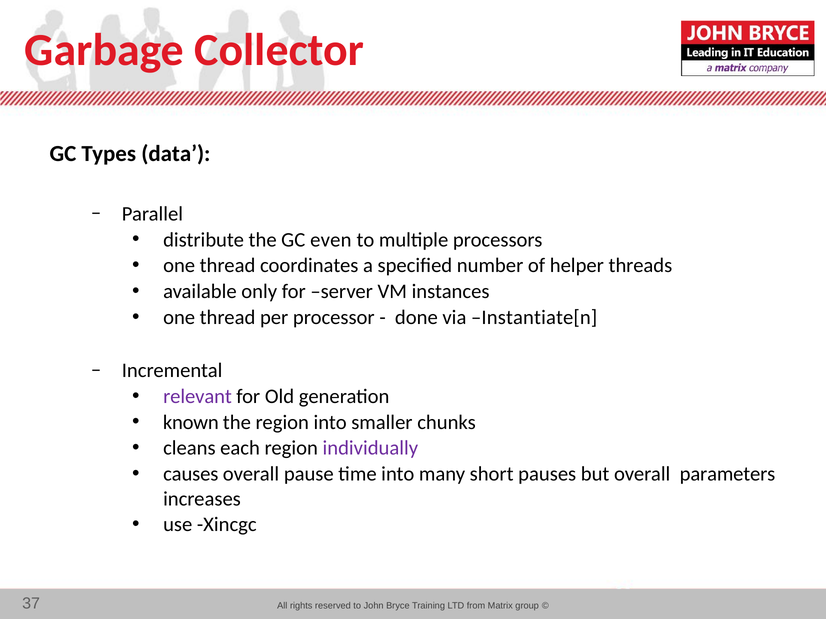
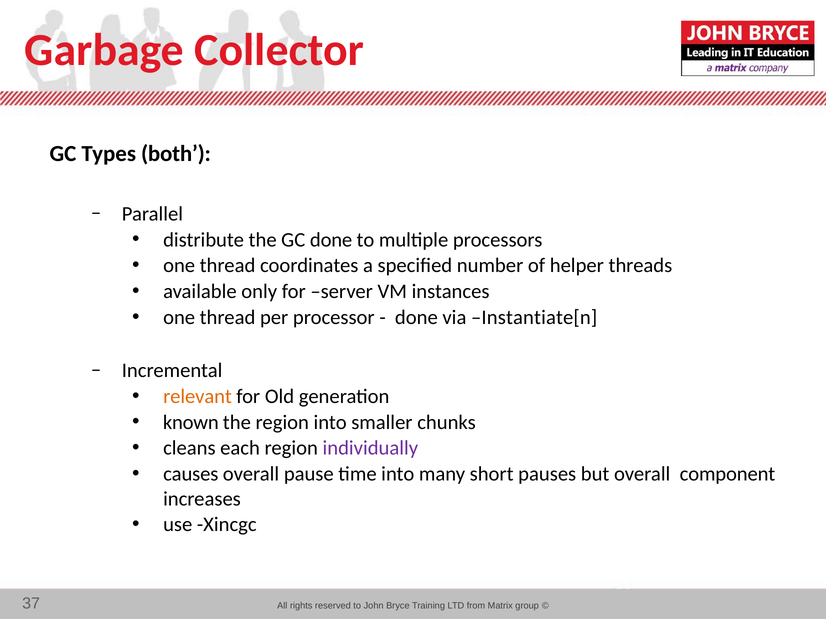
data: data -> both
GC even: even -> done
relevant colour: purple -> orange
parameters: parameters -> component
